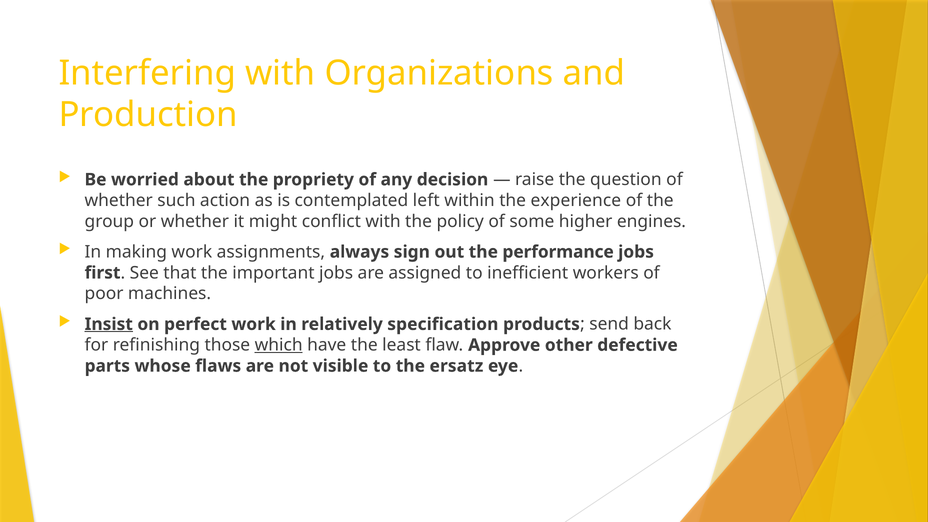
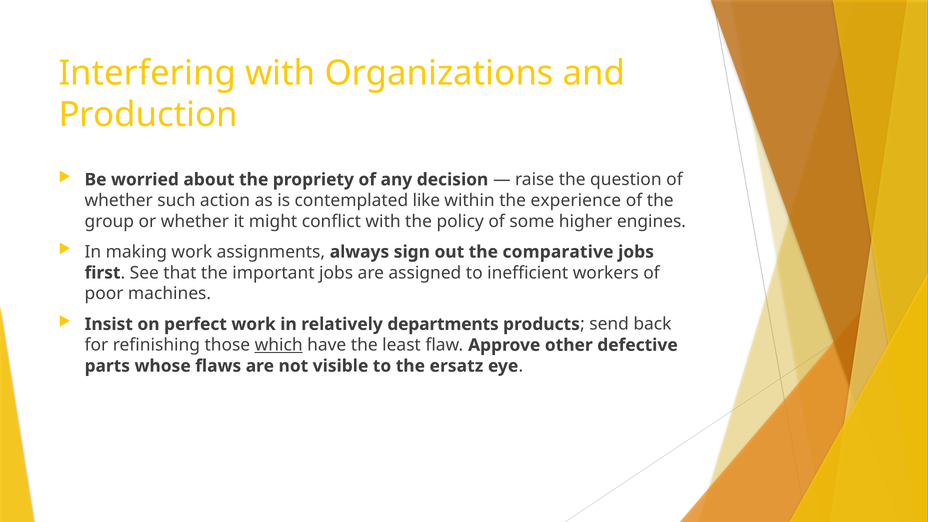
left: left -> like
performance: performance -> comparative
Insist underline: present -> none
specification: specification -> departments
